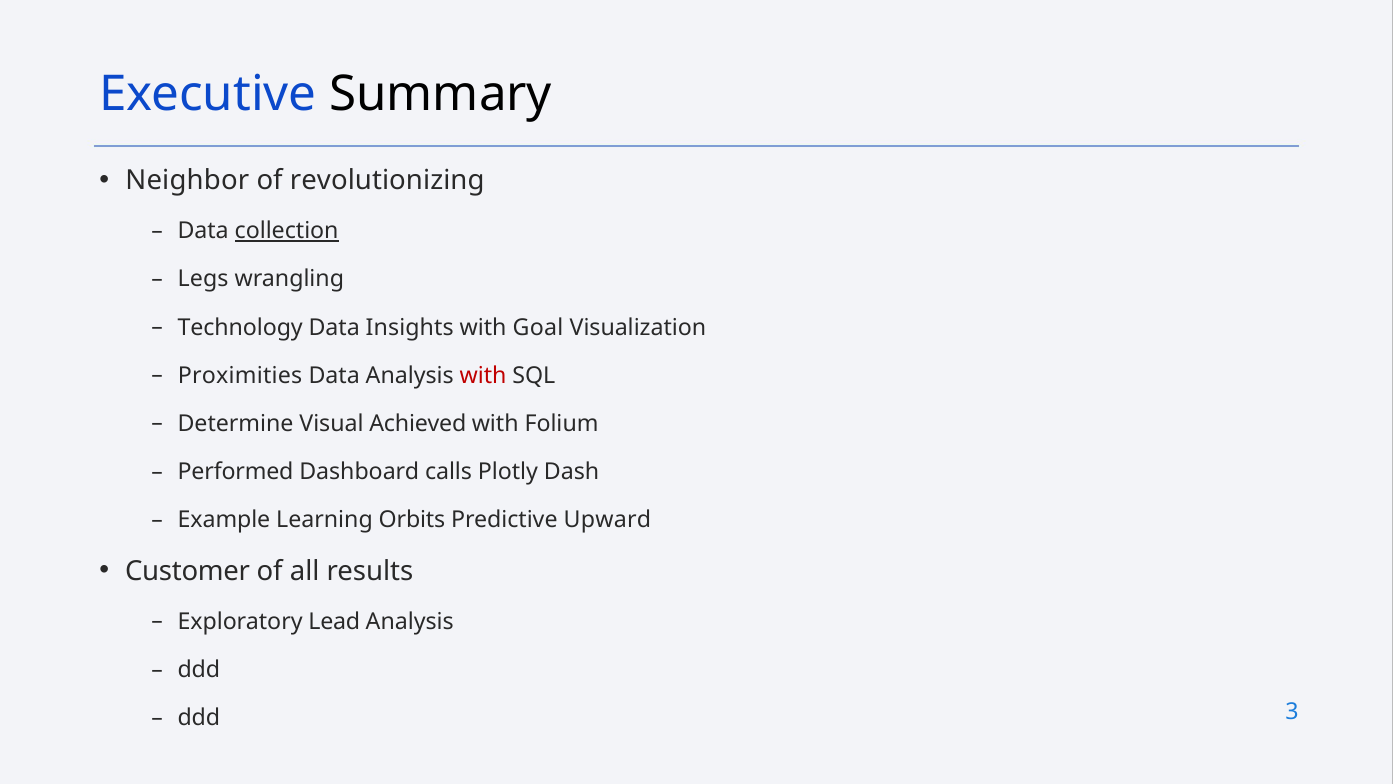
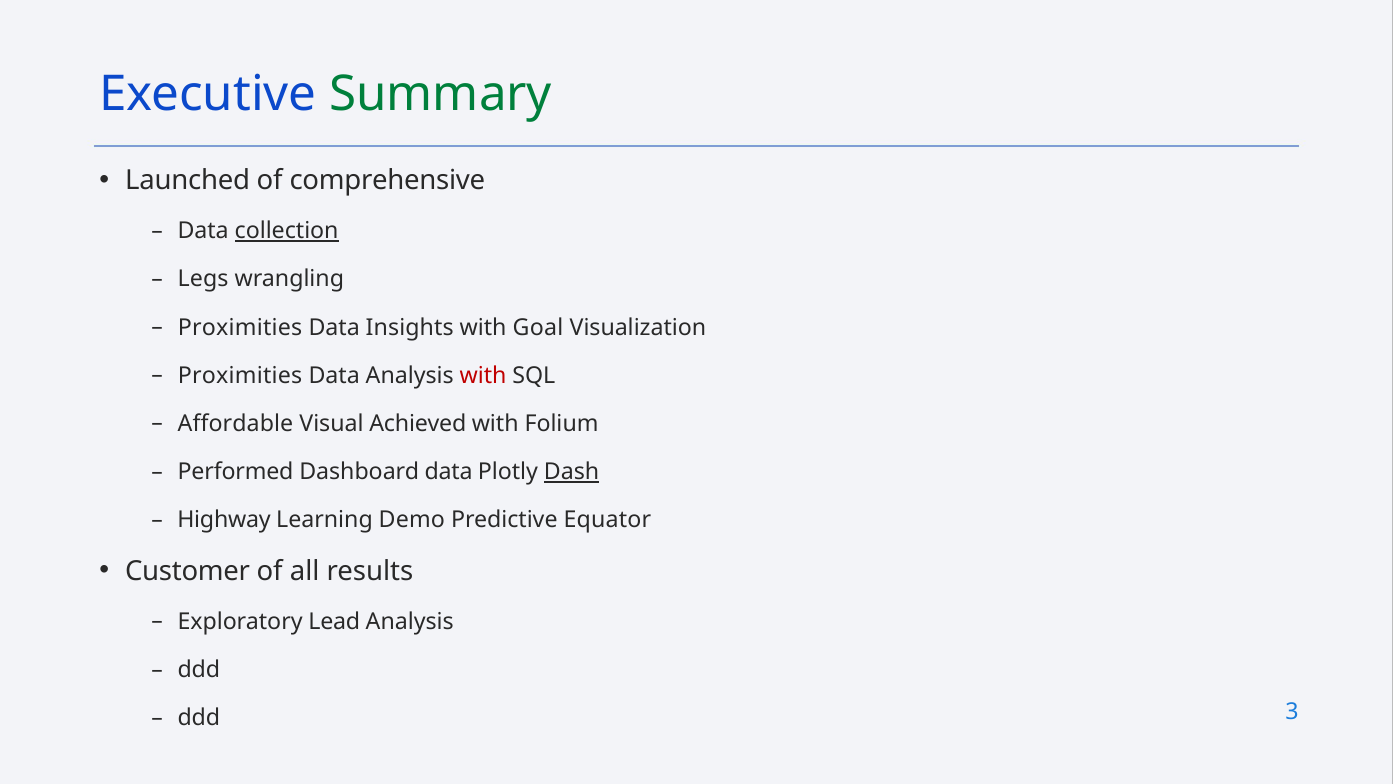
Summary colour: black -> green
Neighbor: Neighbor -> Launched
revolutionizing: revolutionizing -> comprehensive
Technology at (240, 327): Technology -> Proximities
Determine: Determine -> Affordable
Dashboard calls: calls -> data
Dash underline: none -> present
Example: Example -> Highway
Orbits: Orbits -> Demo
Upward: Upward -> Equator
